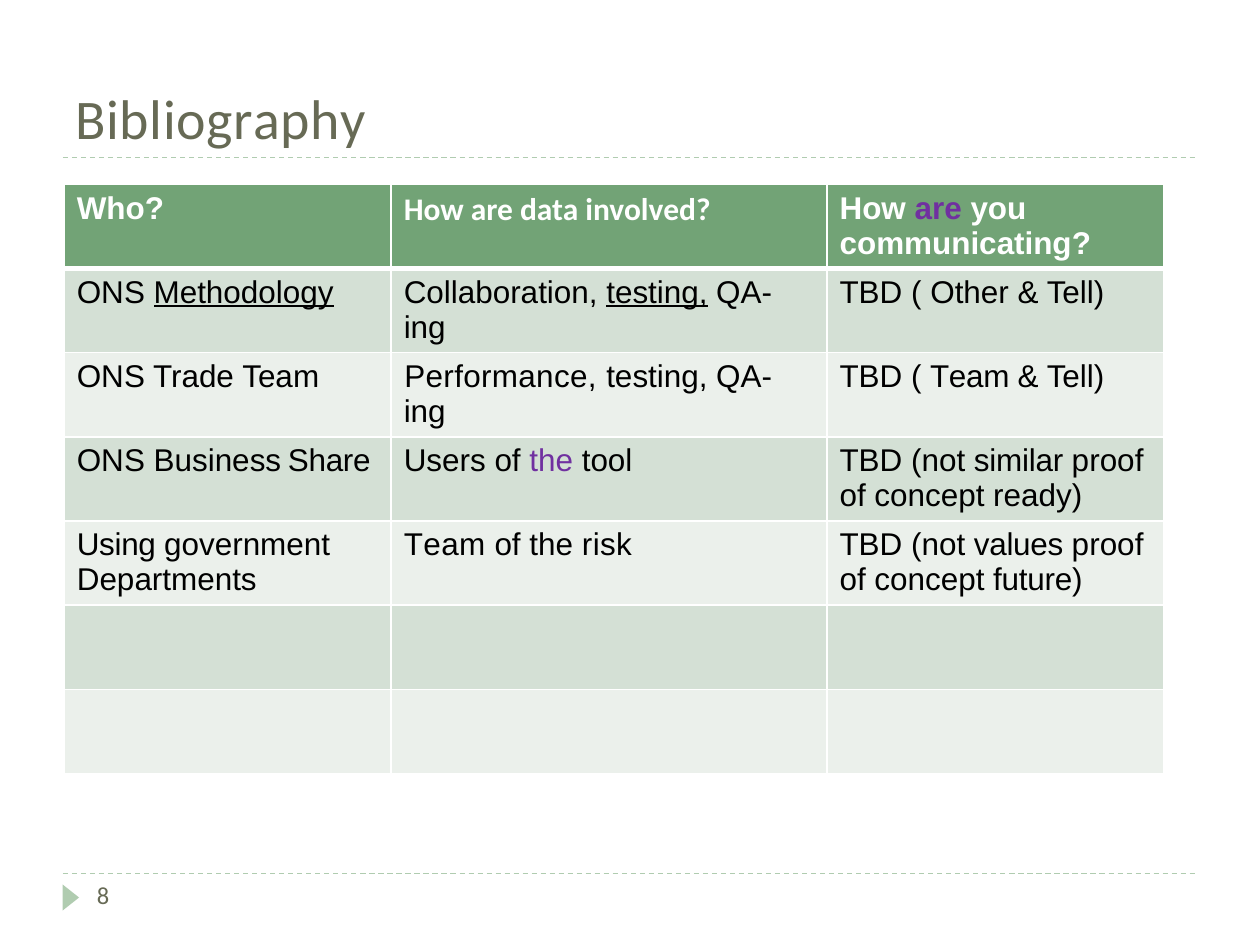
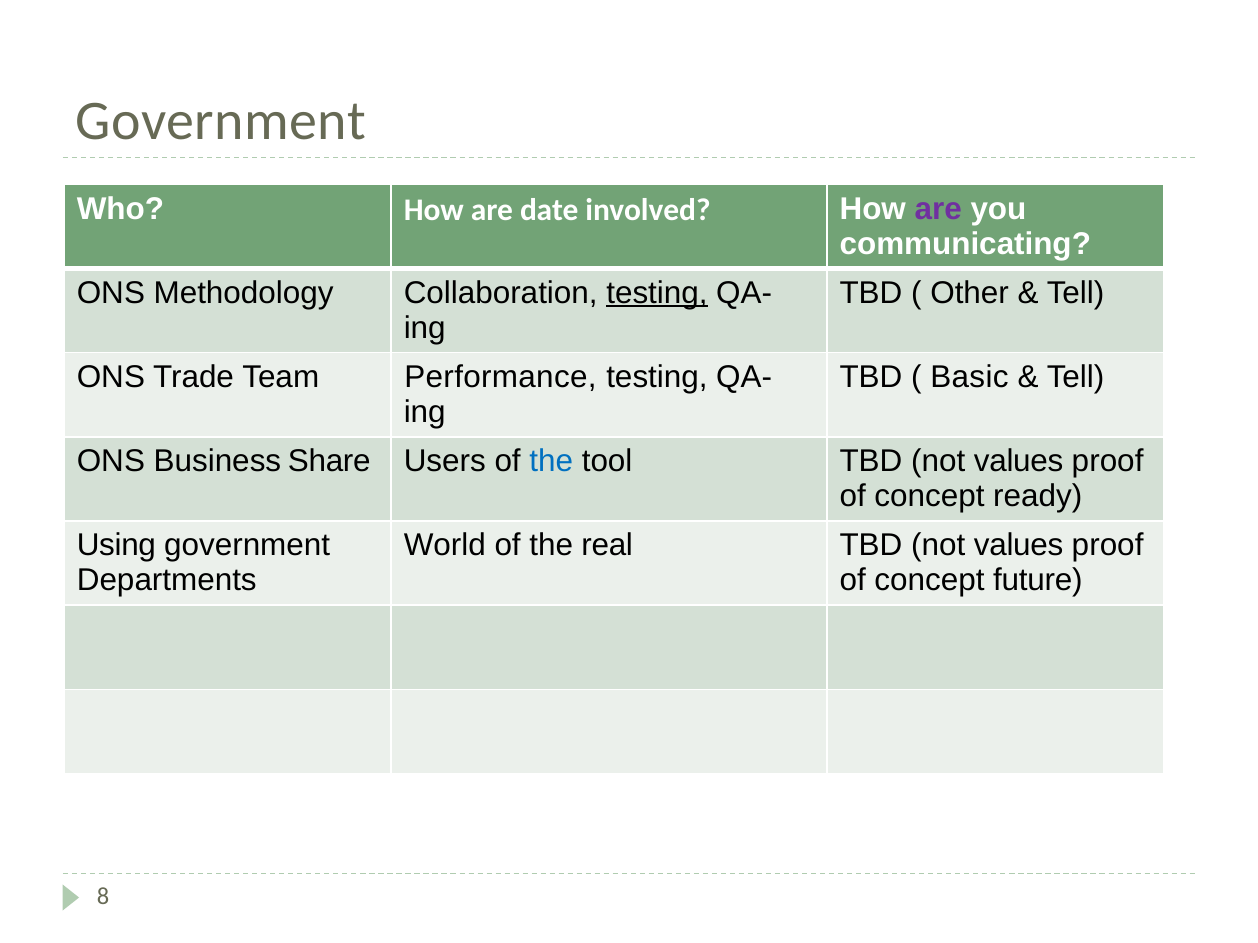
Bibliography at (221, 121): Bibliography -> Government
data: data -> date
Methodology underline: present -> none
Team at (970, 377): Team -> Basic
the at (551, 461) colour: purple -> blue
tool TBD not similar: similar -> values
Team at (445, 546): Team -> World
risk: risk -> real
